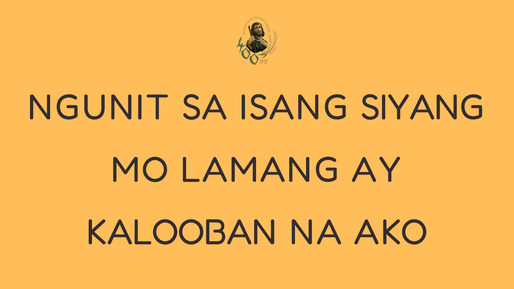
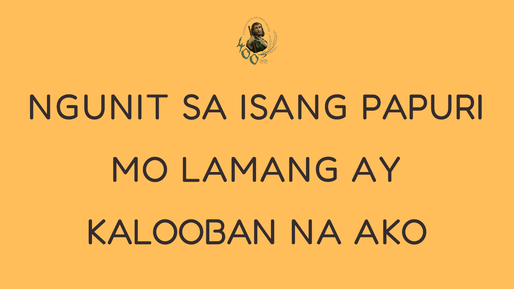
SIYANG: SIYANG -> PAPURI
